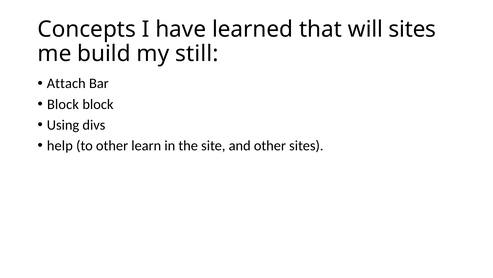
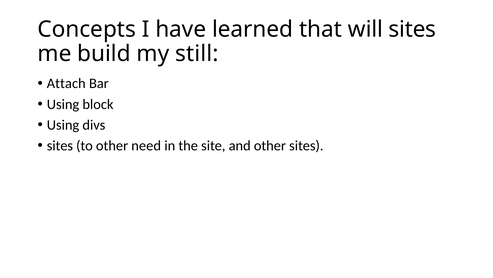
Block at (63, 104): Block -> Using
help at (60, 145): help -> sites
learn: learn -> need
